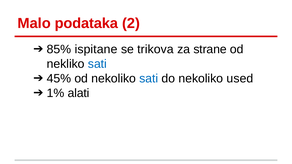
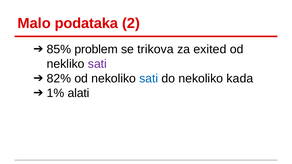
ispitane: ispitane -> problem
strane: strane -> exited
sati at (97, 64) colour: blue -> purple
45%: 45% -> 82%
used: used -> kada
